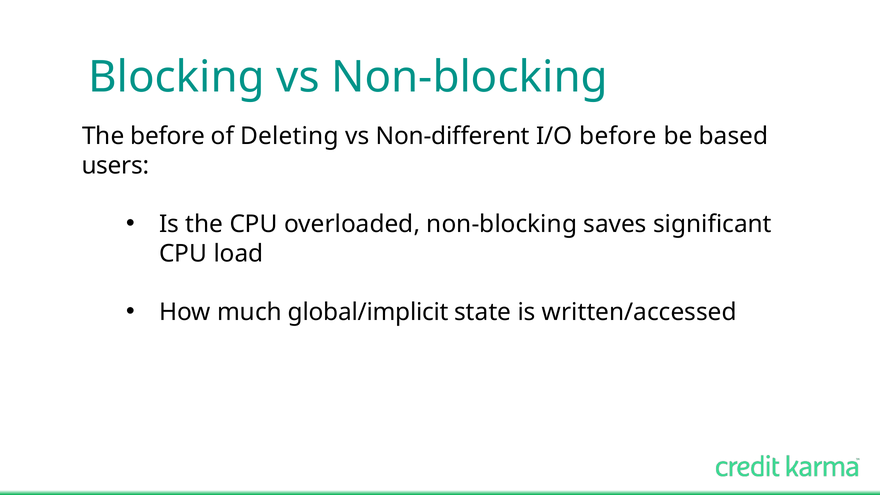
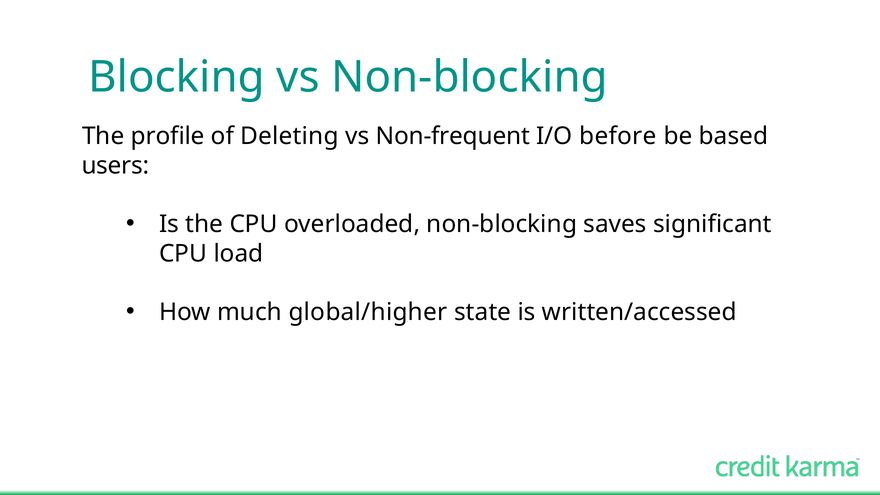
The before: before -> profile
Non-different: Non-different -> Non-frequent
global/implicit: global/implicit -> global/higher
